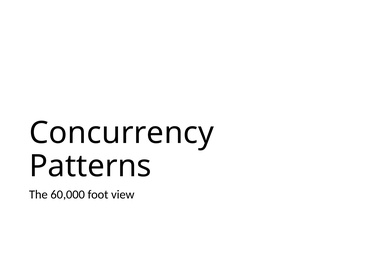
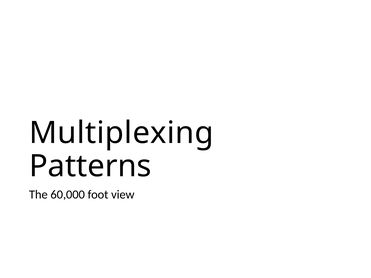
Concurrency: Concurrency -> Multiplexing
